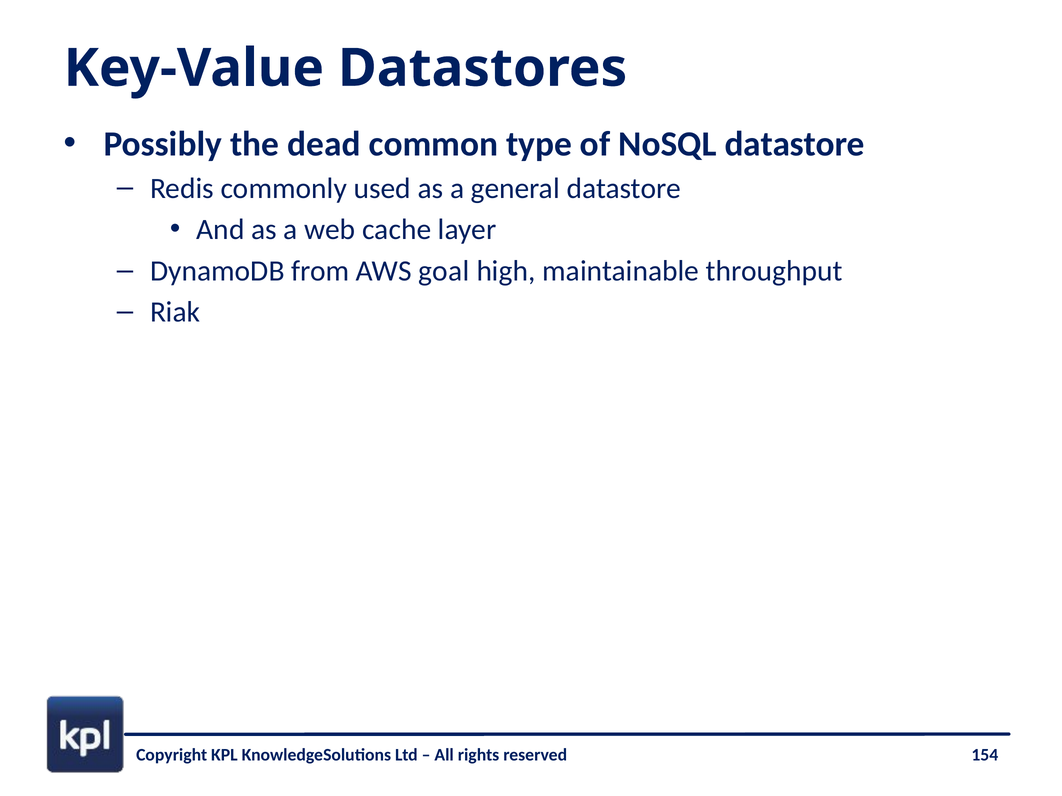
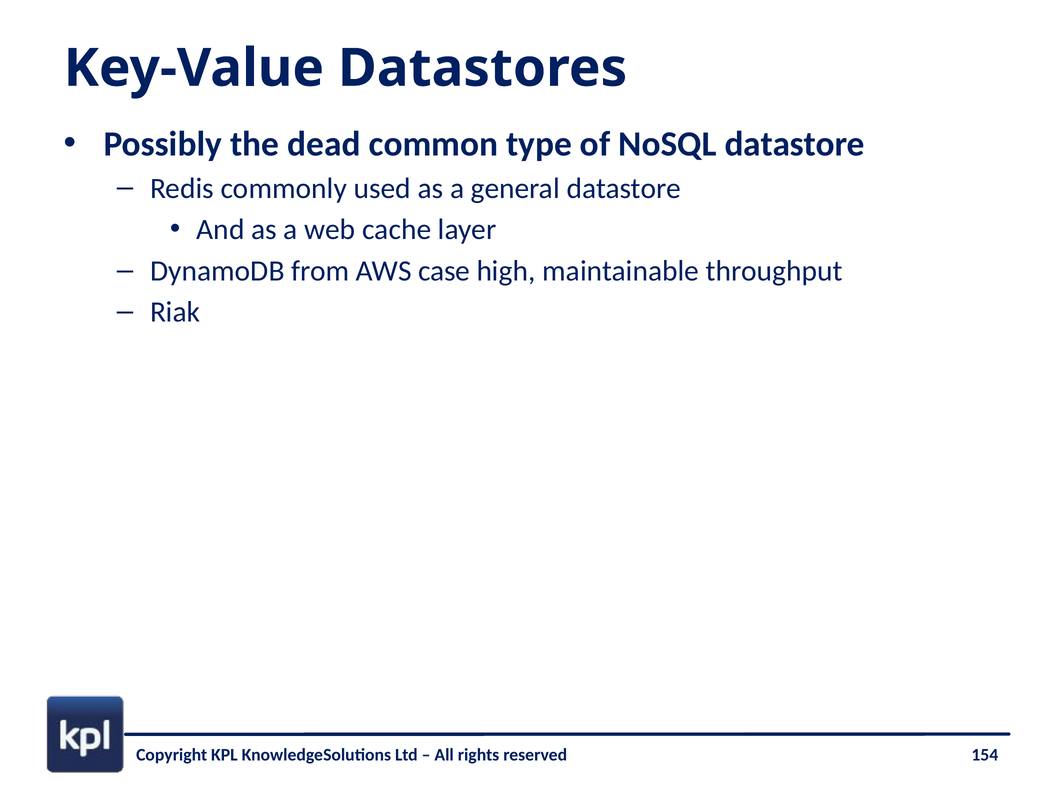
goal: goal -> case
